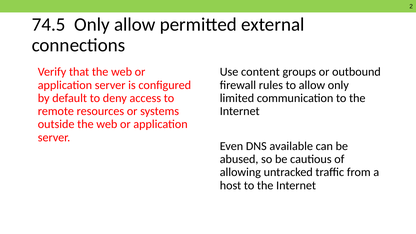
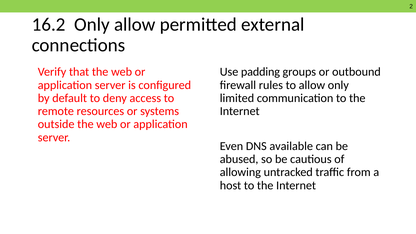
74.5: 74.5 -> 16.2
content: content -> padding
